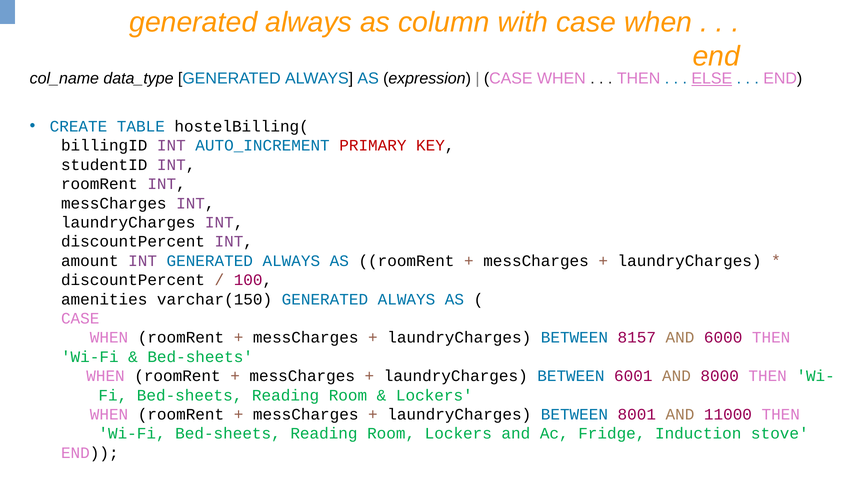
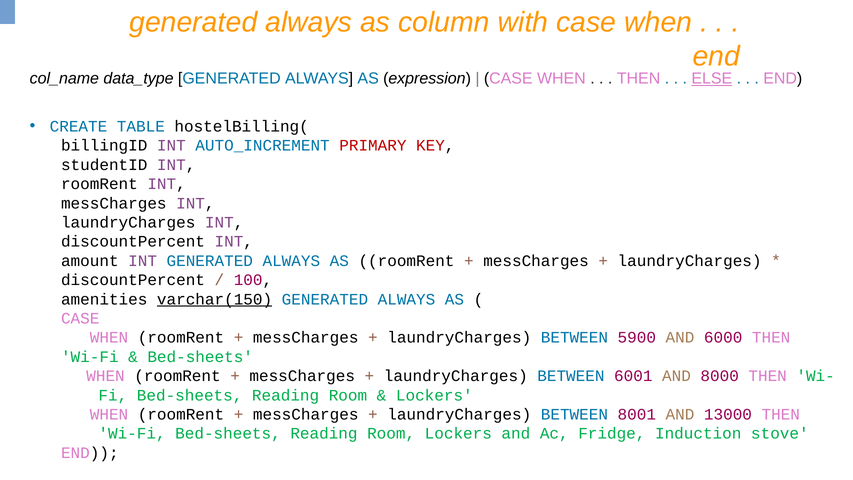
varchar(150 underline: none -> present
8157: 8157 -> 5900
11000: 11000 -> 13000
